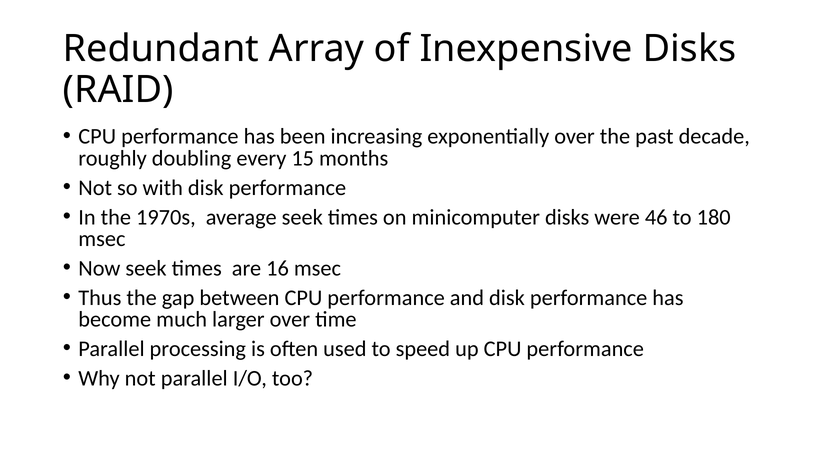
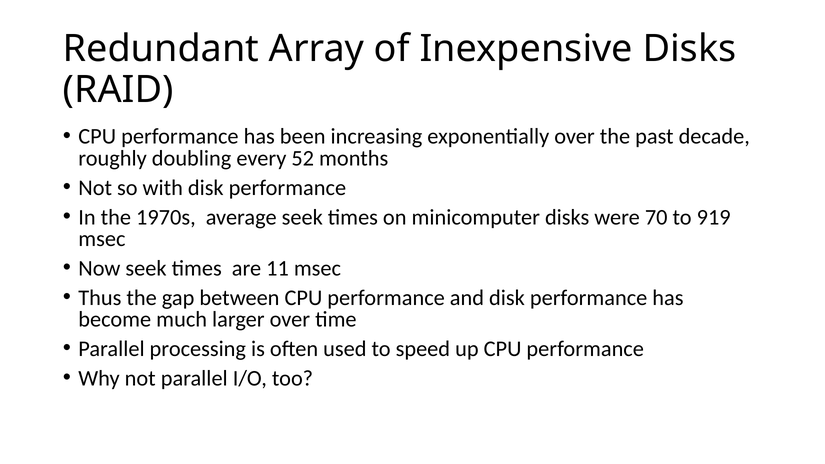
15: 15 -> 52
46: 46 -> 70
180: 180 -> 919
16: 16 -> 11
